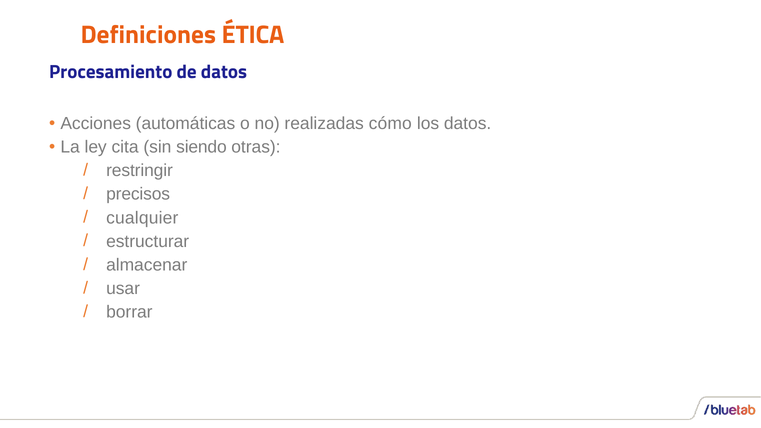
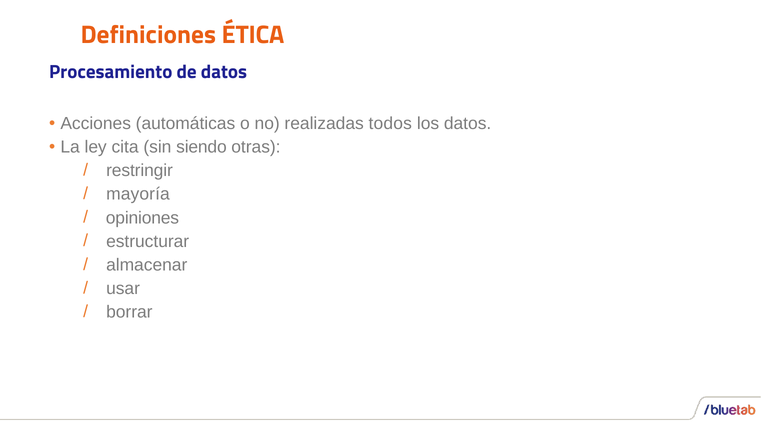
cómo: cómo -> todos
precisos: precisos -> mayoría
cualquier: cualquier -> opiniones
